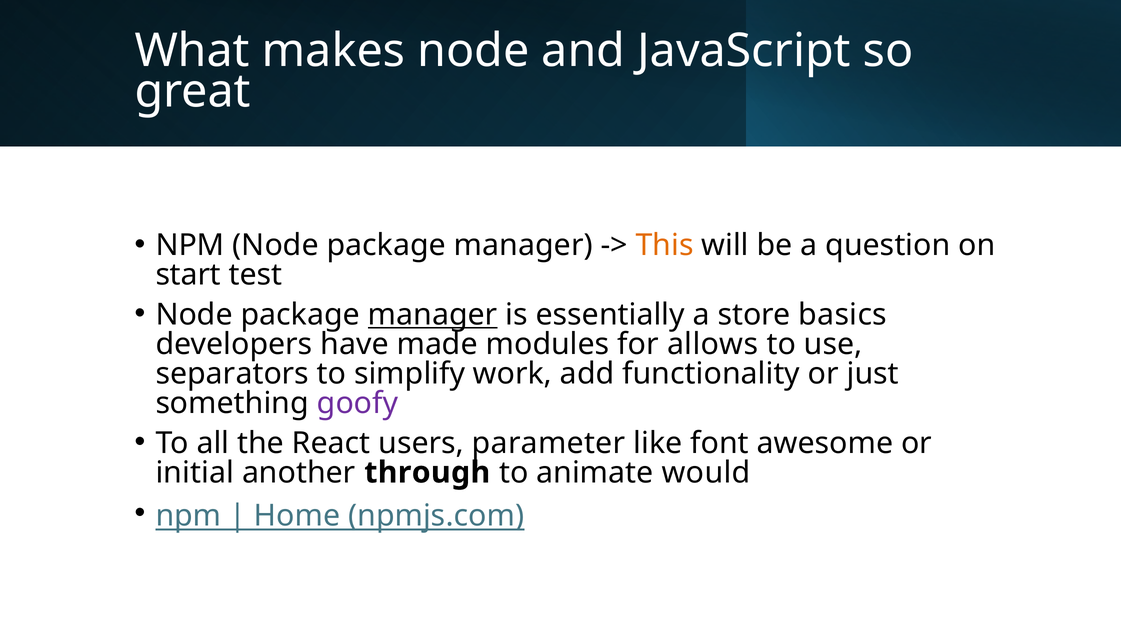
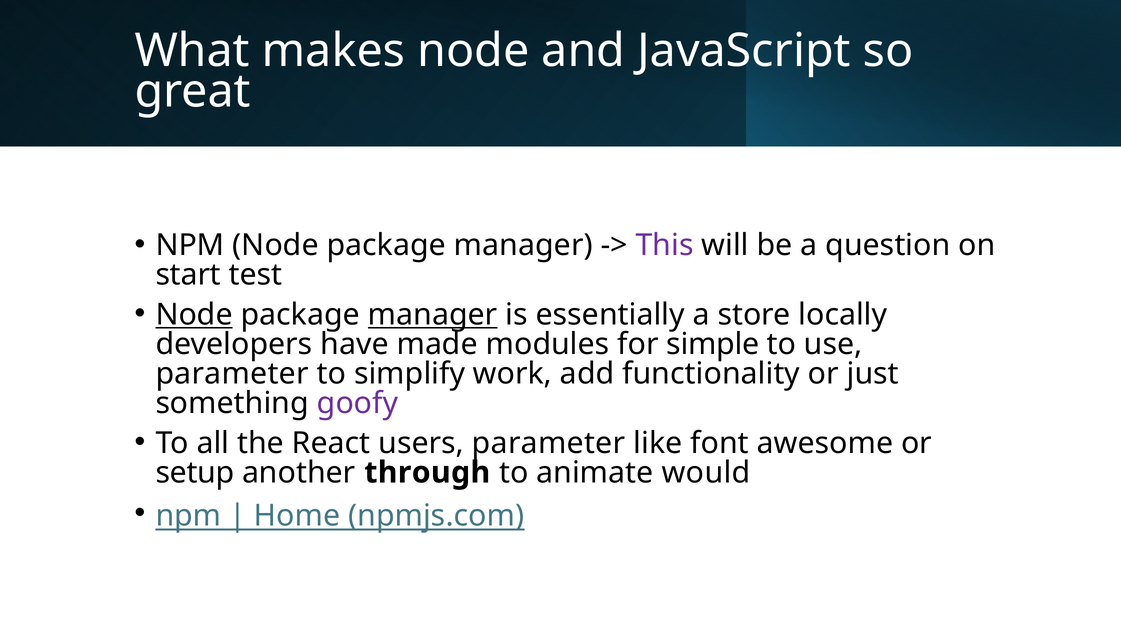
This colour: orange -> purple
Node at (194, 315) underline: none -> present
basics: basics -> locally
allows: allows -> simple
separators at (232, 374): separators -> parameter
initial: initial -> setup
